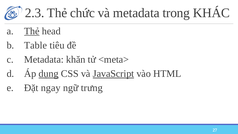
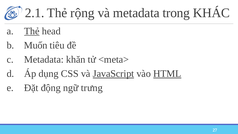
2.3: 2.3 -> 2.1
chức: chức -> rộng
Table: Table -> Muốn
dụng underline: present -> none
HTML underline: none -> present
ngay: ngay -> động
